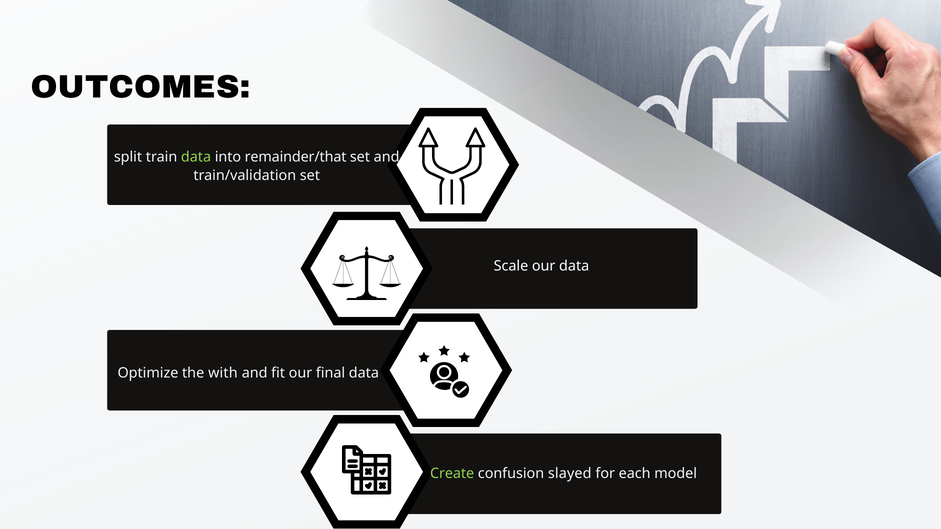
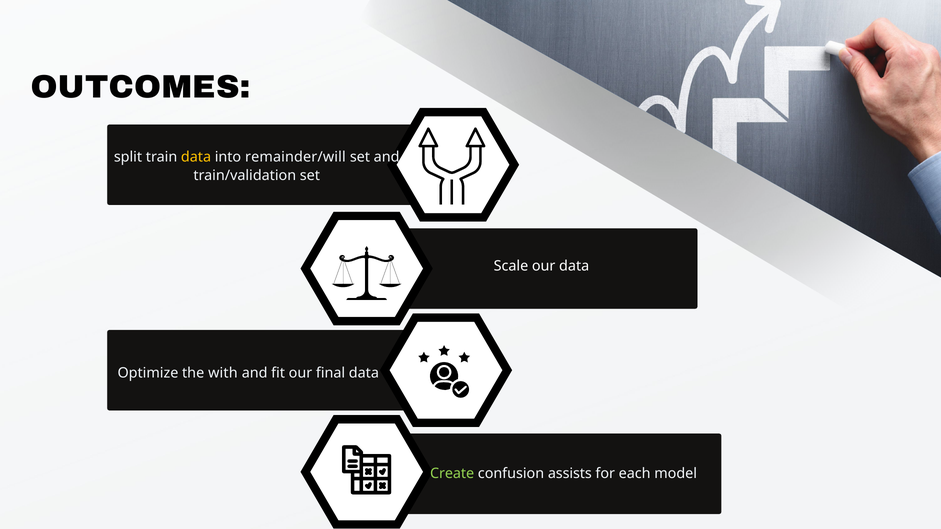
data at (196, 157) colour: light green -> yellow
remainder/that: remainder/that -> remainder/will
slayed: slayed -> assists
